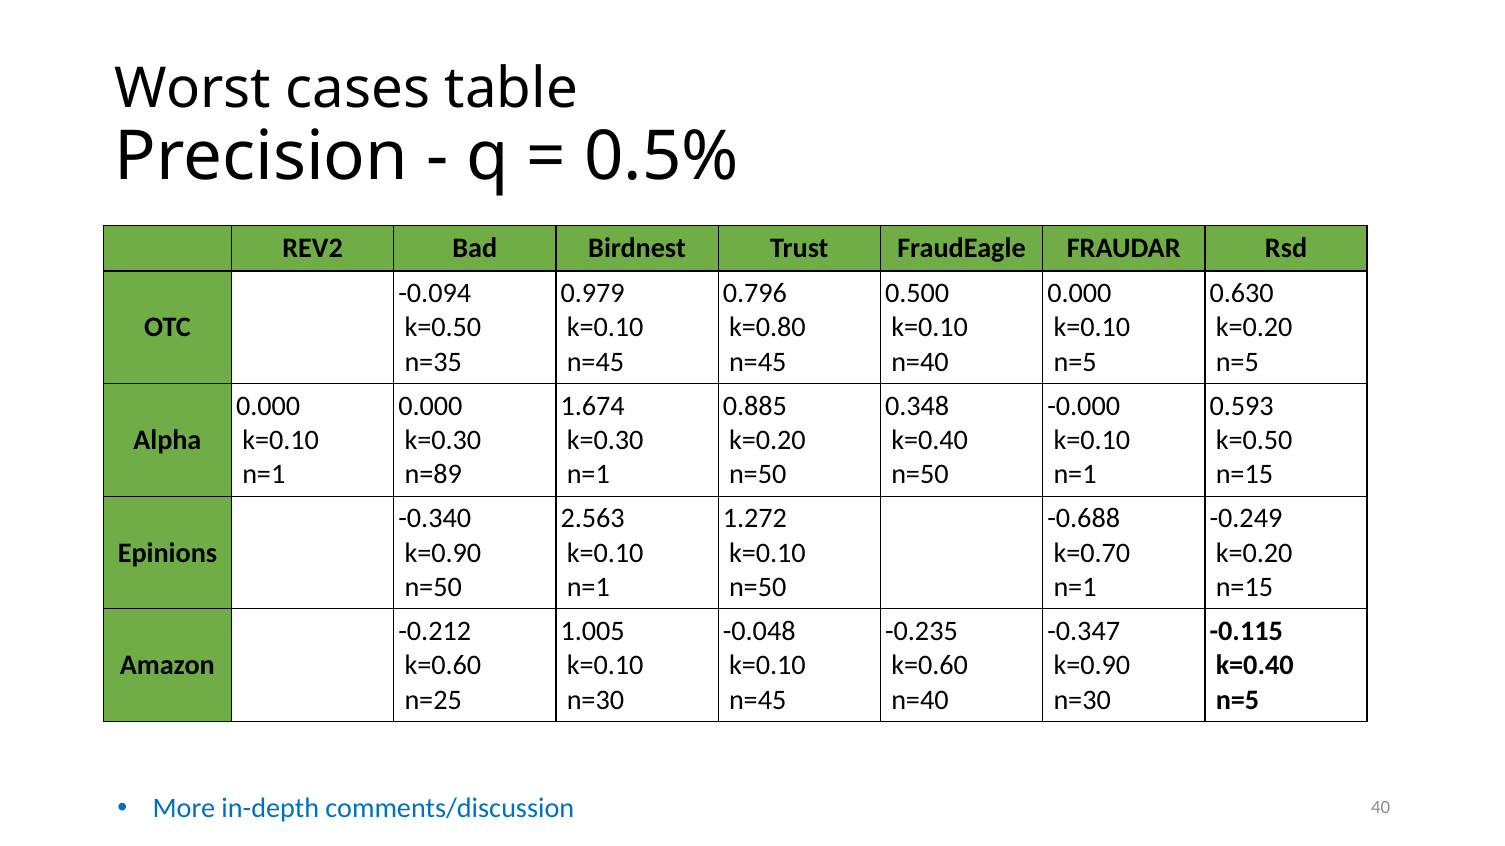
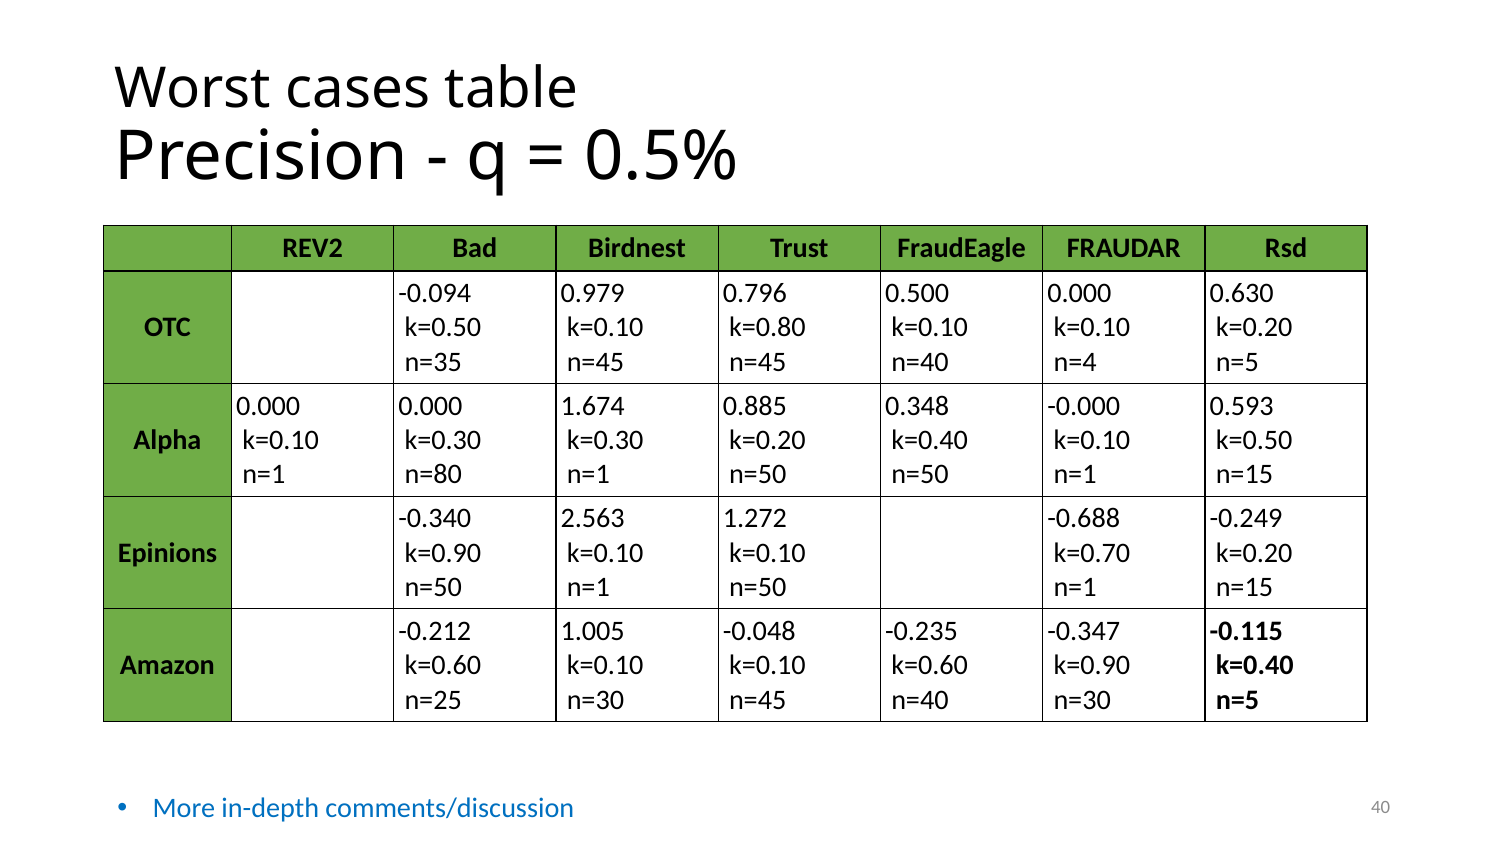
n=5 at (1075, 362): n=5 -> n=4
n=89: n=89 -> n=80
